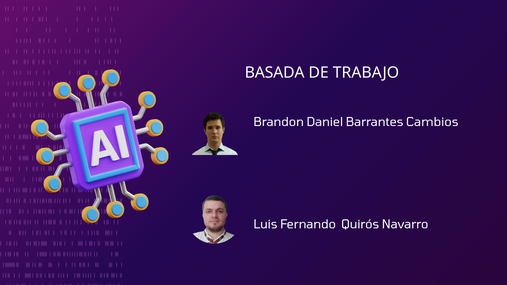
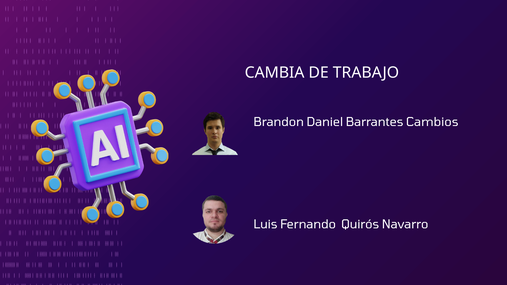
BASADA: BASADA -> CAMBIA
